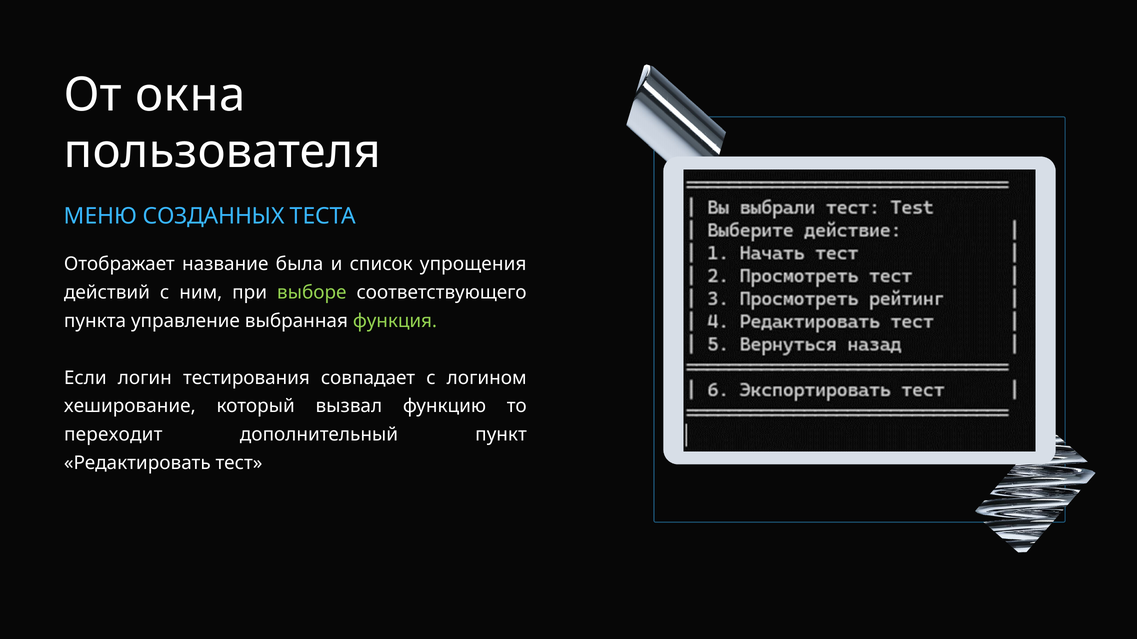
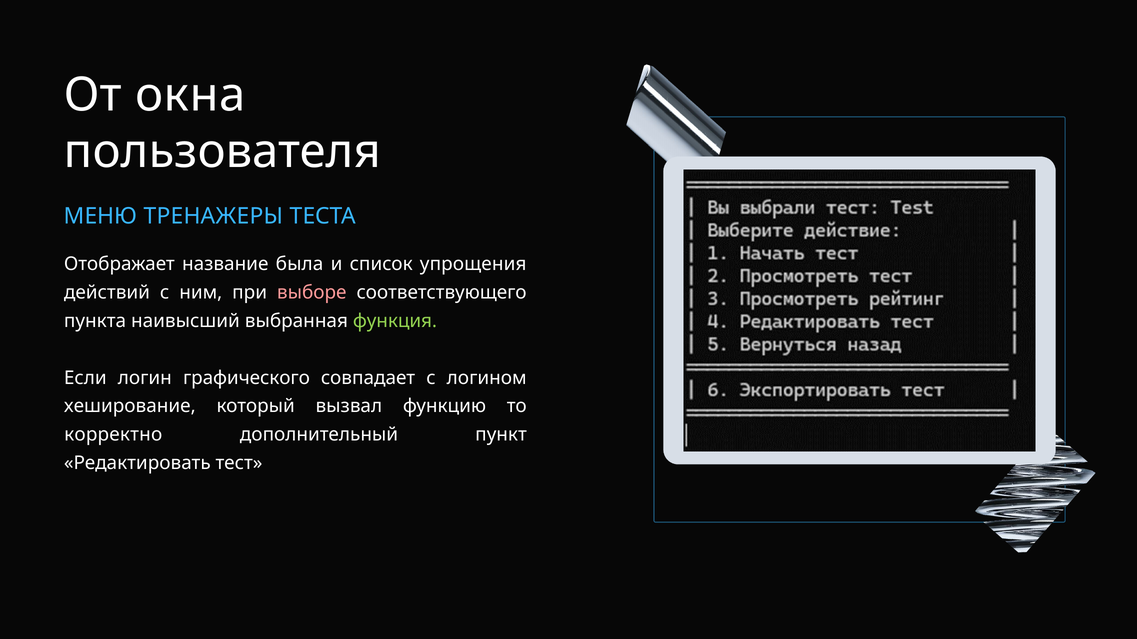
СОЗДАННЫХ: СОЗДАННЫХ -> ТРЕНАЖЕРЫ
выборе colour: light green -> pink
управление: управление -> наивысший
тестирования: тестирования -> графического
переходит: переходит -> корректно
